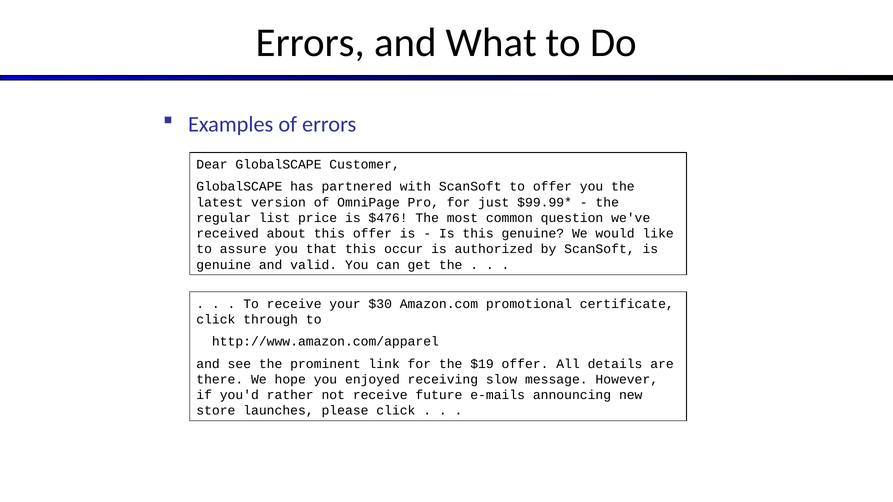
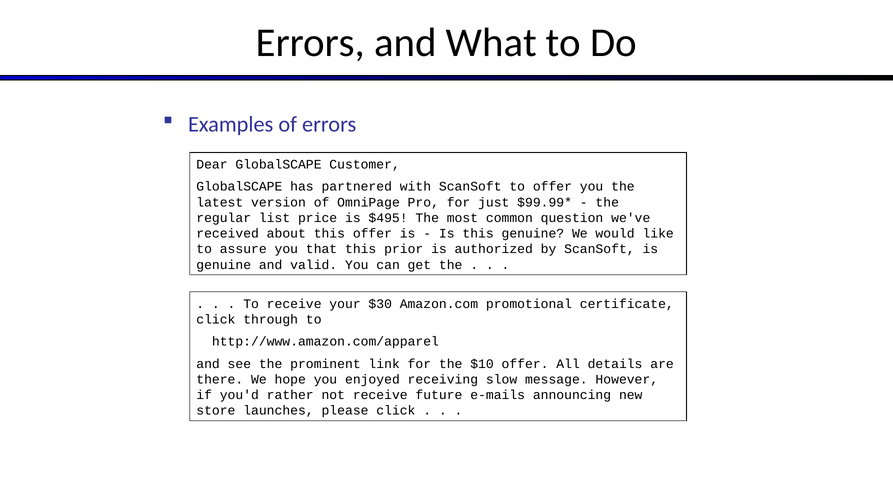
$476: $476 -> $495
occur: occur -> prior
$19: $19 -> $10
